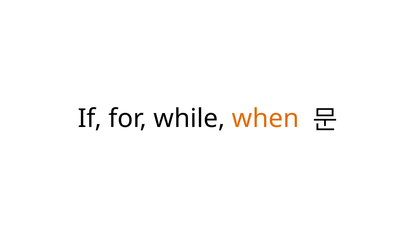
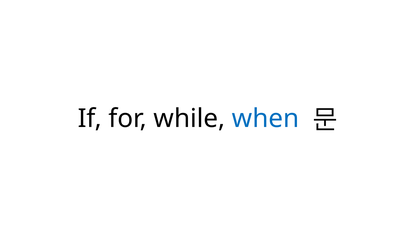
when colour: orange -> blue
